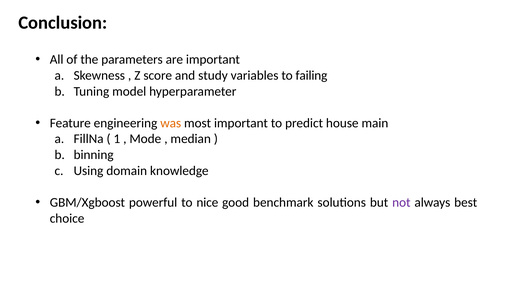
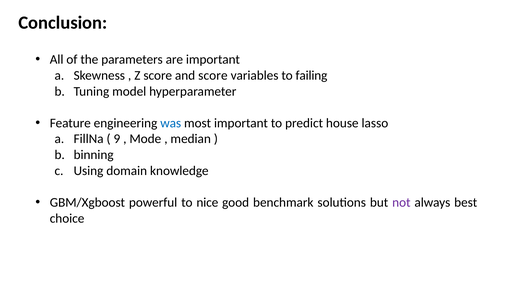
and study: study -> score
was colour: orange -> blue
main: main -> lasso
1: 1 -> 9
